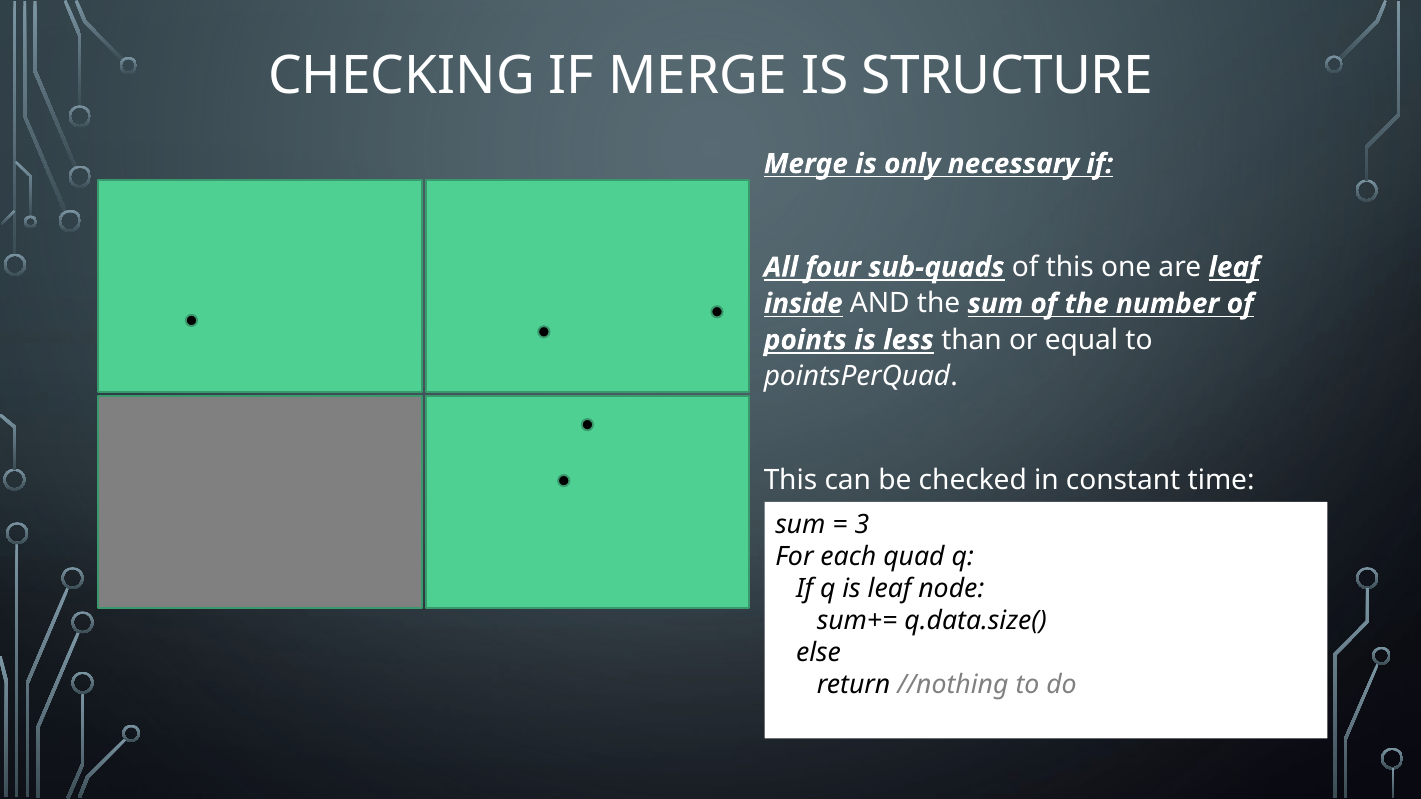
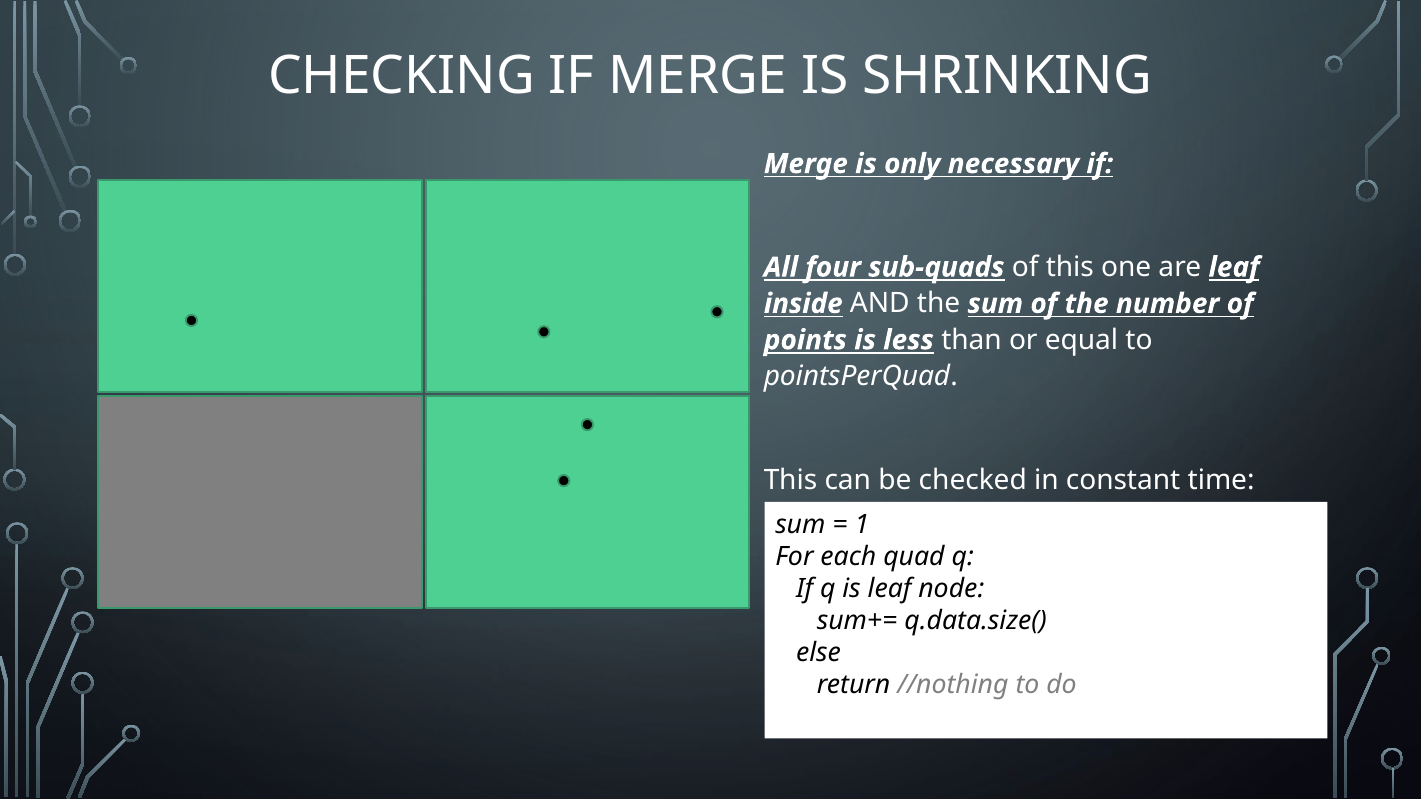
STRUCTURE: STRUCTURE -> SHRINKING
3: 3 -> 1
